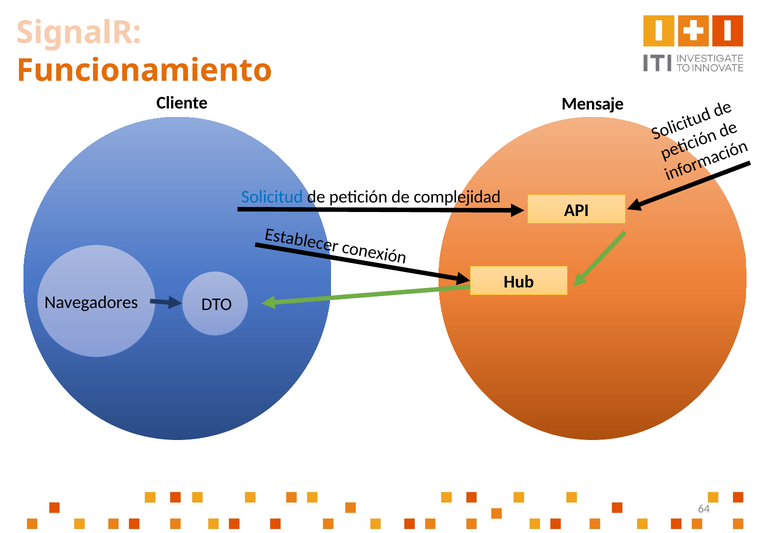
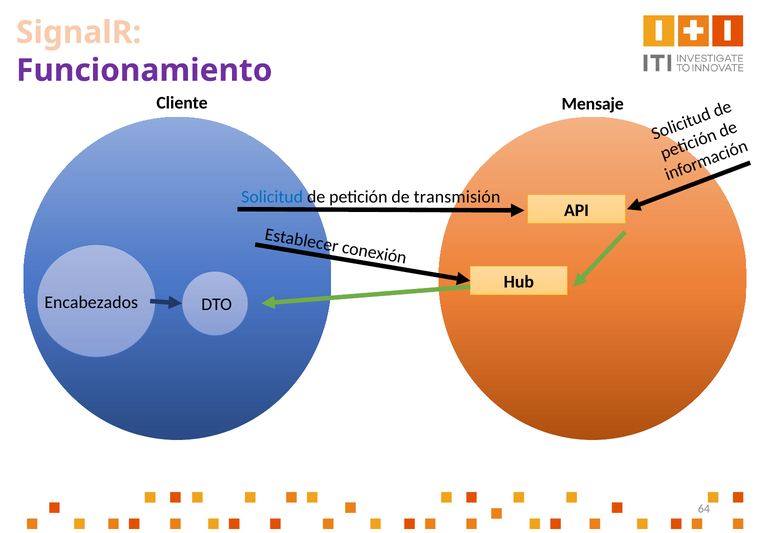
Funcionamiento colour: orange -> purple
complejidad: complejidad -> transmisión
Navegadores: Navegadores -> Encabezados
